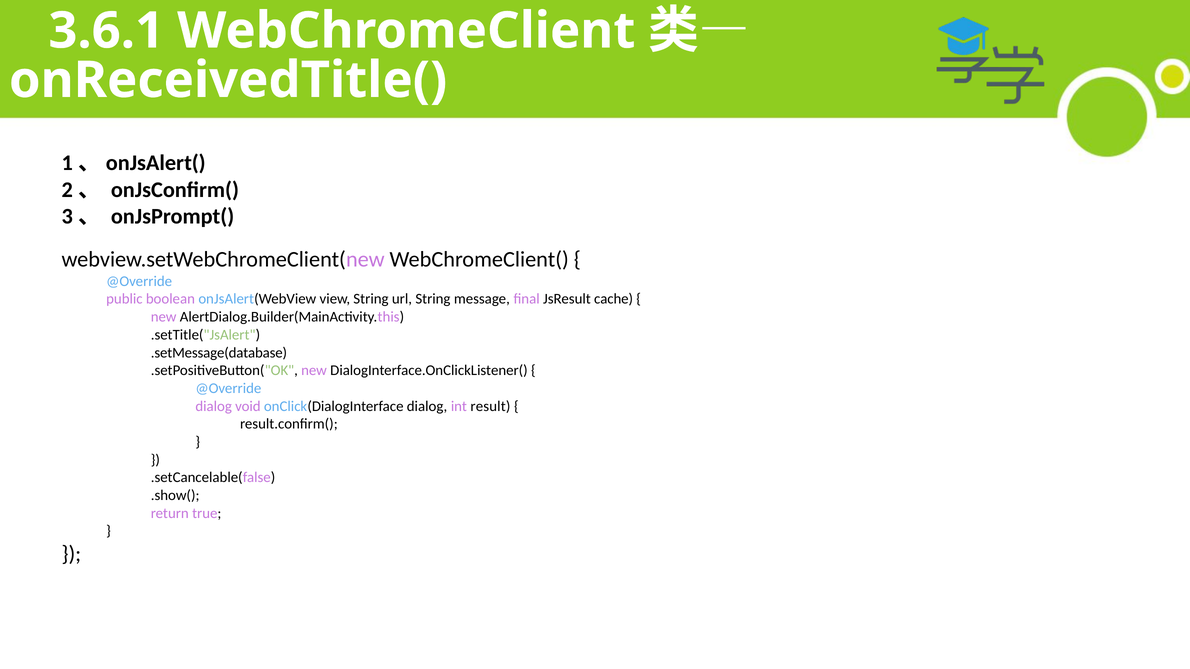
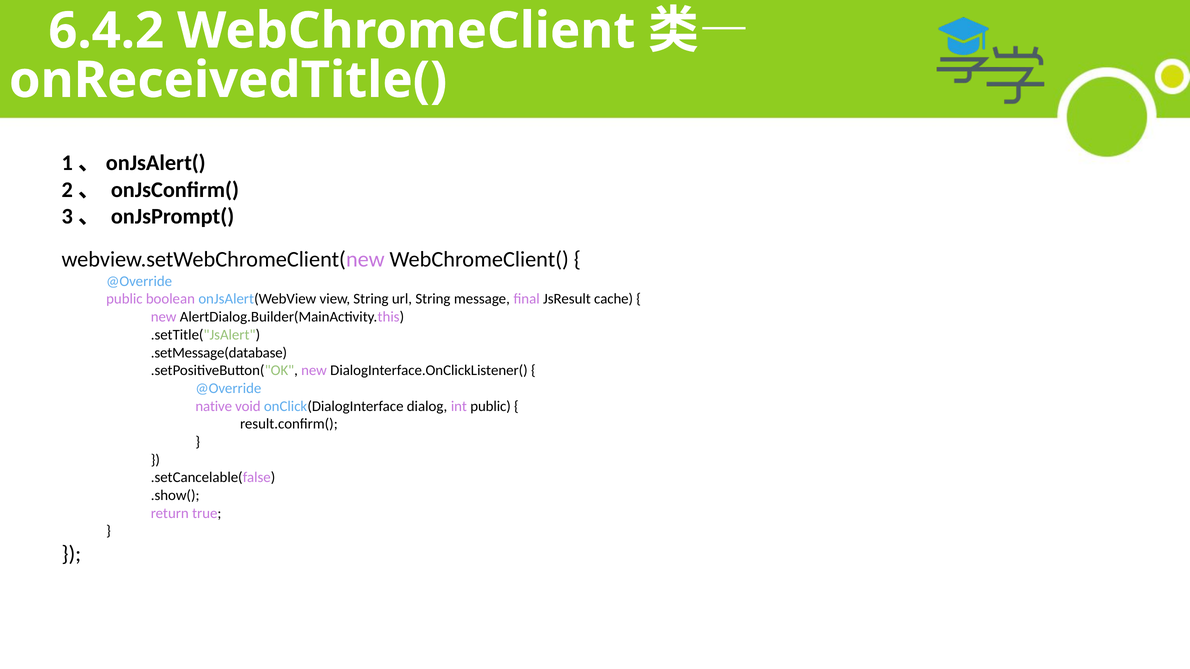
3.6.1: 3.6.1 -> 6.4.2
dialog at (214, 406): dialog -> native
int result: result -> public
